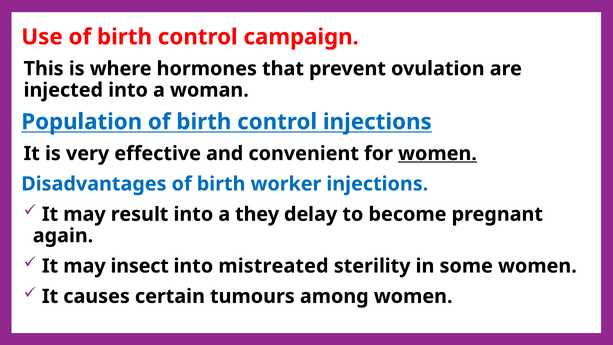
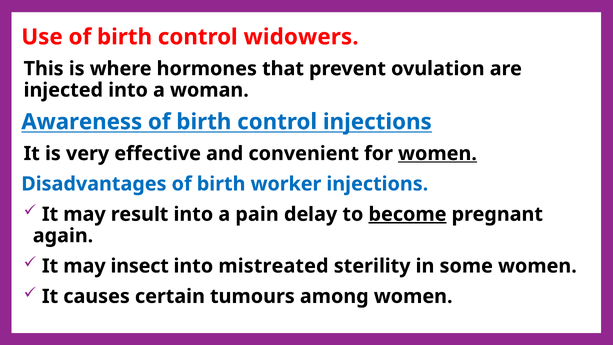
campaign: campaign -> widowers
Population: Population -> Awareness
they: they -> pain
become underline: none -> present
